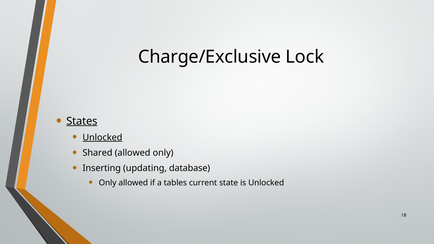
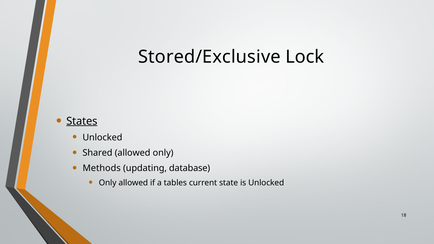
Charge/Exclusive: Charge/Exclusive -> Stored/Exclusive
Unlocked at (102, 138) underline: present -> none
Inserting: Inserting -> Methods
